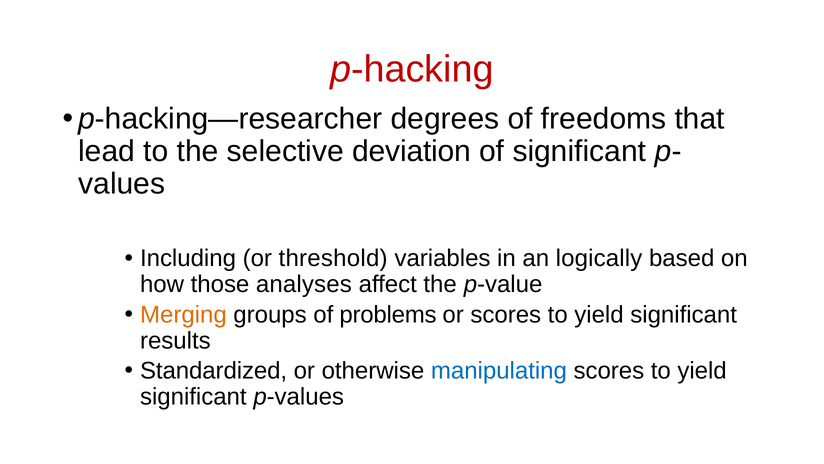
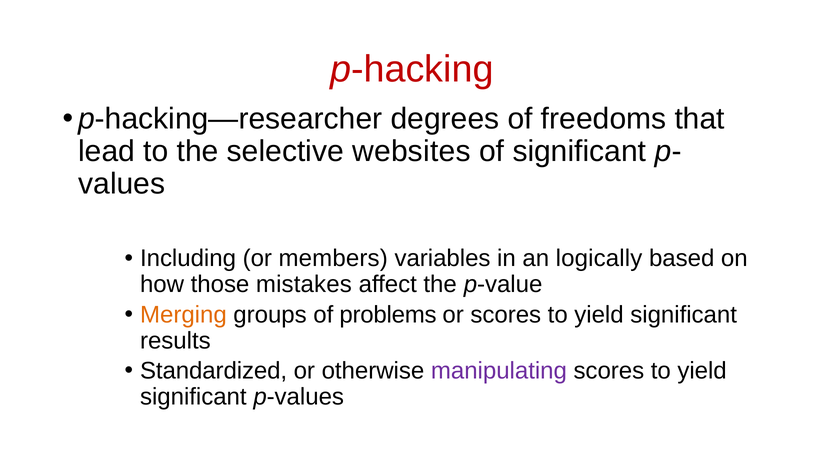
deviation: deviation -> websites
threshold: threshold -> members
analyses: analyses -> mistakes
manipulating colour: blue -> purple
